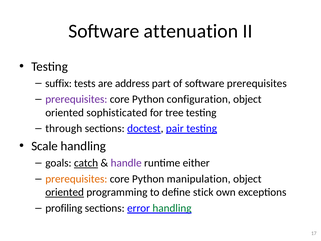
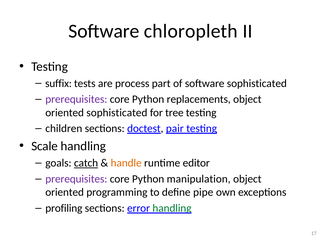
attenuation: attenuation -> chloropleth
address: address -> process
software prerequisites: prerequisites -> sophisticated
configuration: configuration -> replacements
through: through -> children
handle colour: purple -> orange
either: either -> editor
prerequisites at (76, 179) colour: orange -> purple
oriented at (65, 192) underline: present -> none
stick: stick -> pipe
